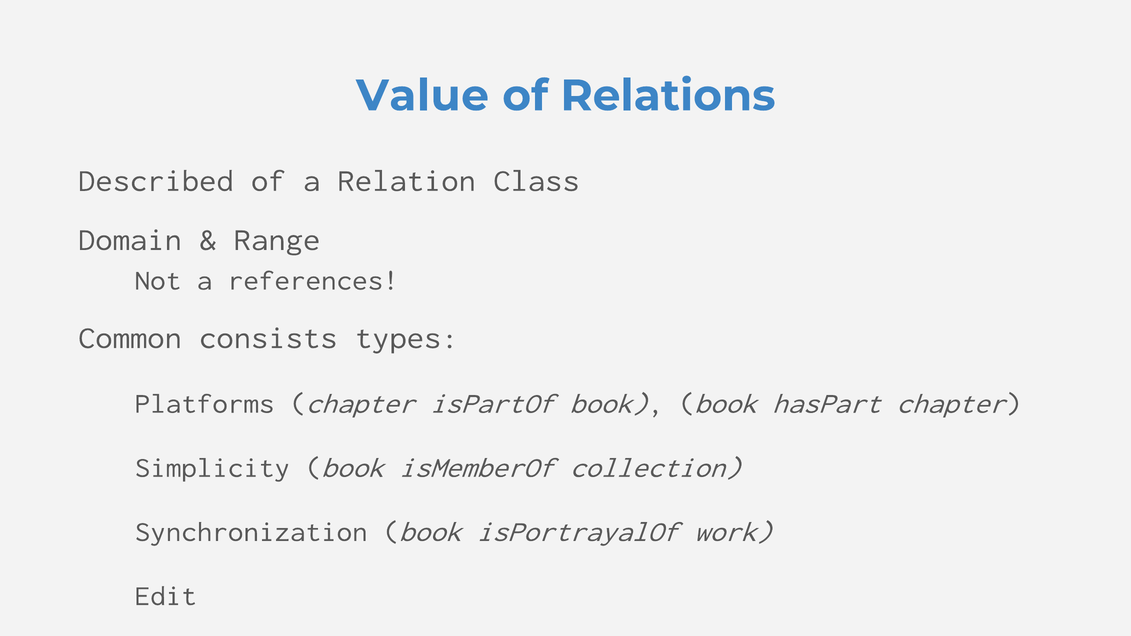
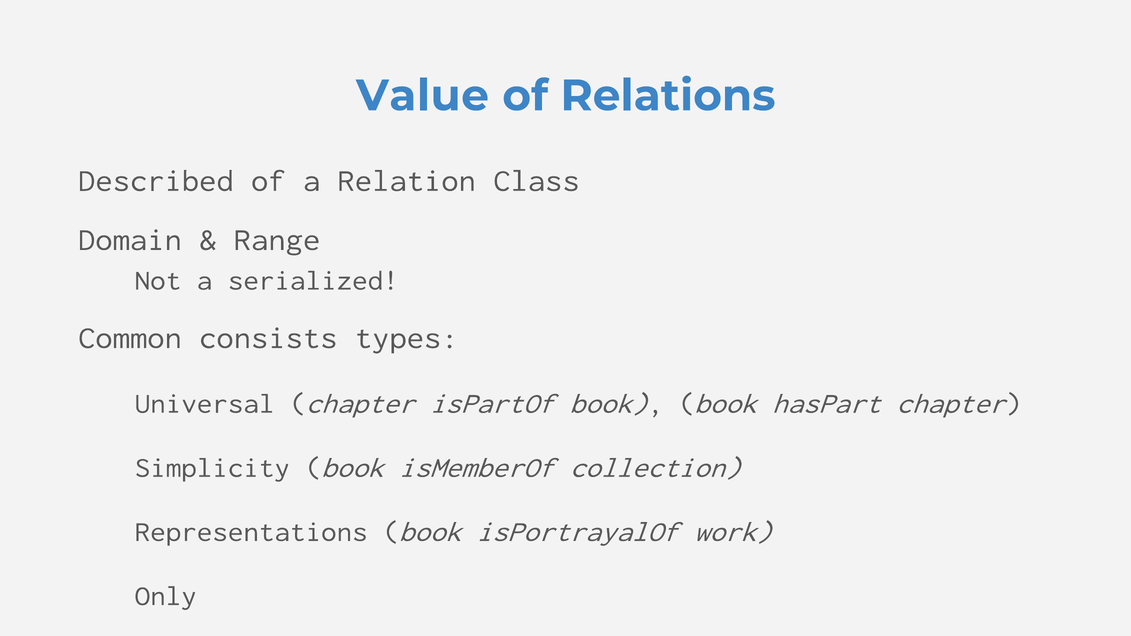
references: references -> serialized
Platforms: Platforms -> Universal
Synchronization: Synchronization -> Representations
Edit: Edit -> Only
